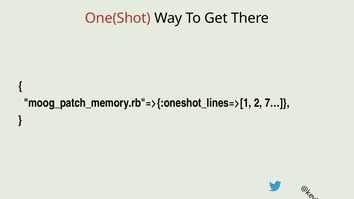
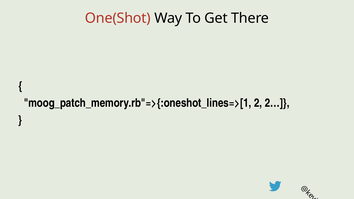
7…: 7… -> 2…
